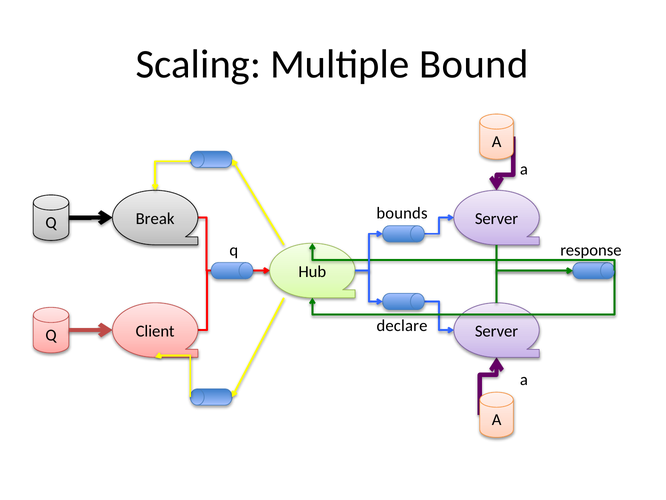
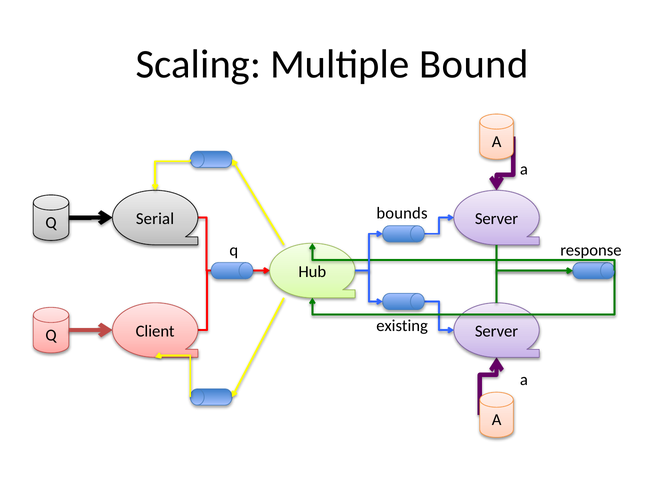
Break: Break -> Serial
declare: declare -> existing
